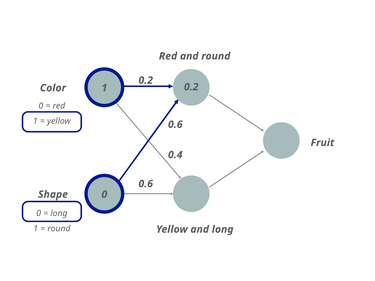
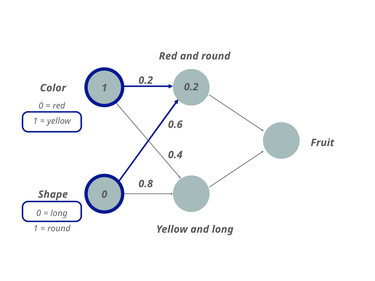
0.6 at (146, 184): 0.6 -> 0.8
